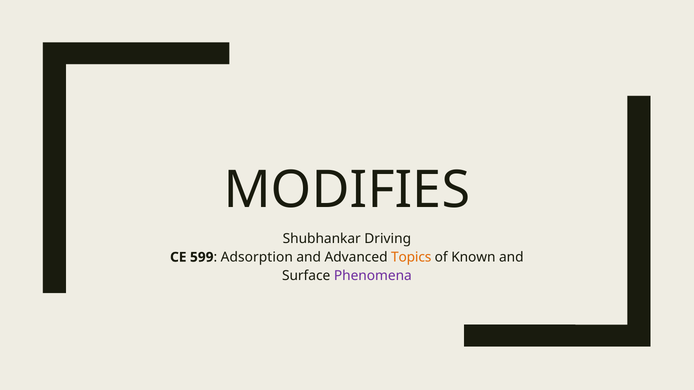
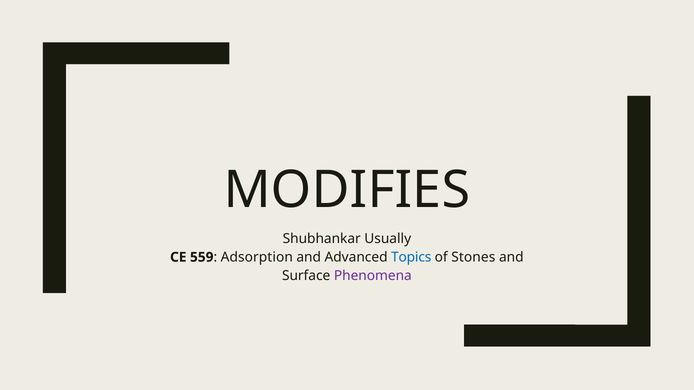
Driving: Driving -> Usually
599: 599 -> 559
Topics colour: orange -> blue
Known: Known -> Stones
